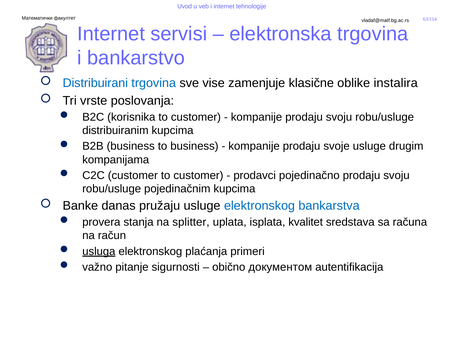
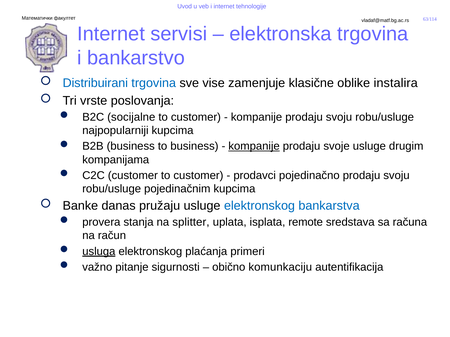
korisnika: korisnika -> socijalne
distribuiranim: distribuiranim -> najpopularniji
kompanije at (254, 146) underline: none -> present
kvalitet: kvalitet -> remote
документом: документом -> komunkaciju
